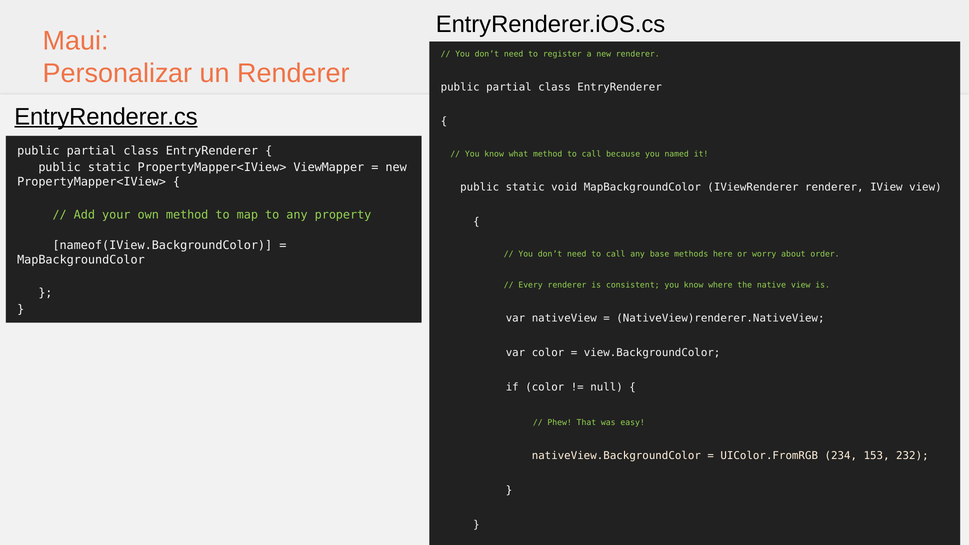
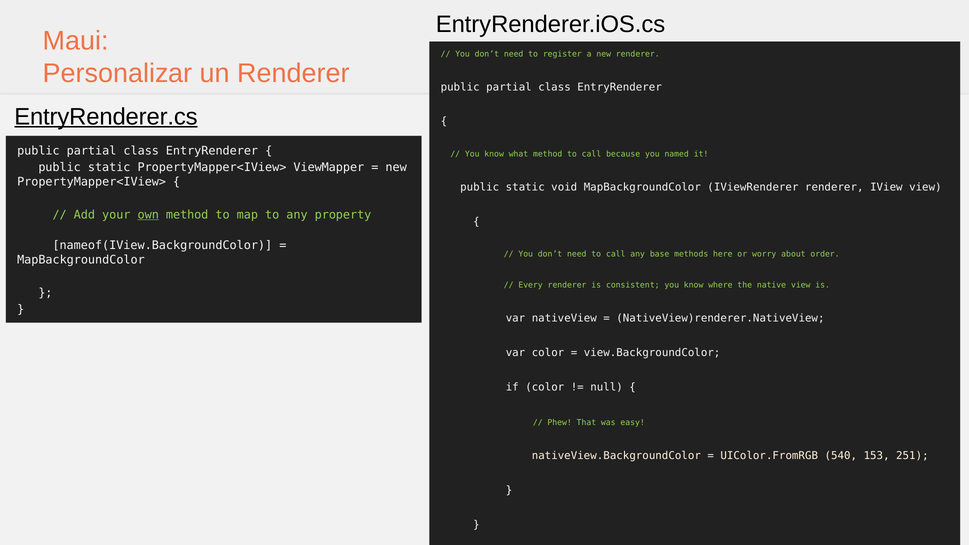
own underline: none -> present
234: 234 -> 540
232: 232 -> 251
